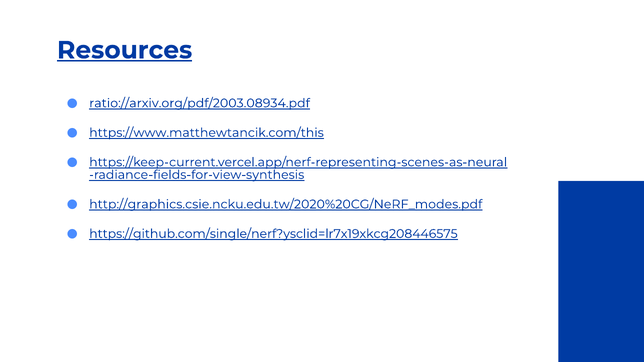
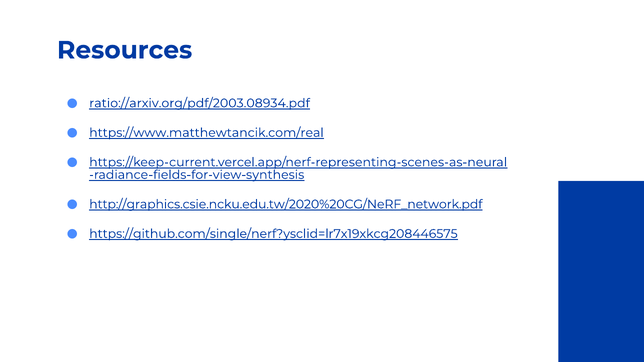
Resources underline: present -> none
https://www.matthewtancik.com/this: https://www.matthewtancik.com/this -> https://www.matthewtancik.com/real
http://graphics.csie.ncku.edu.tw/2020%20CG/NeRF_modes.pdf: http://graphics.csie.ncku.edu.tw/2020%20CG/NeRF_modes.pdf -> http://graphics.csie.ncku.edu.tw/2020%20CG/NeRF_network.pdf
